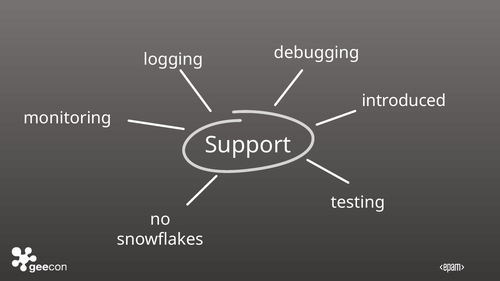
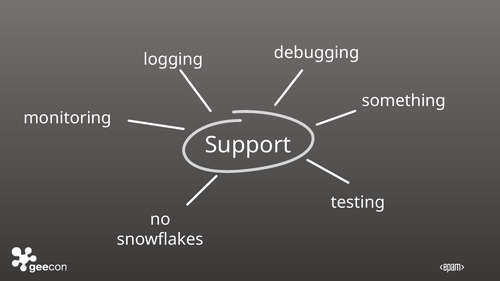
introduced: introduced -> something
